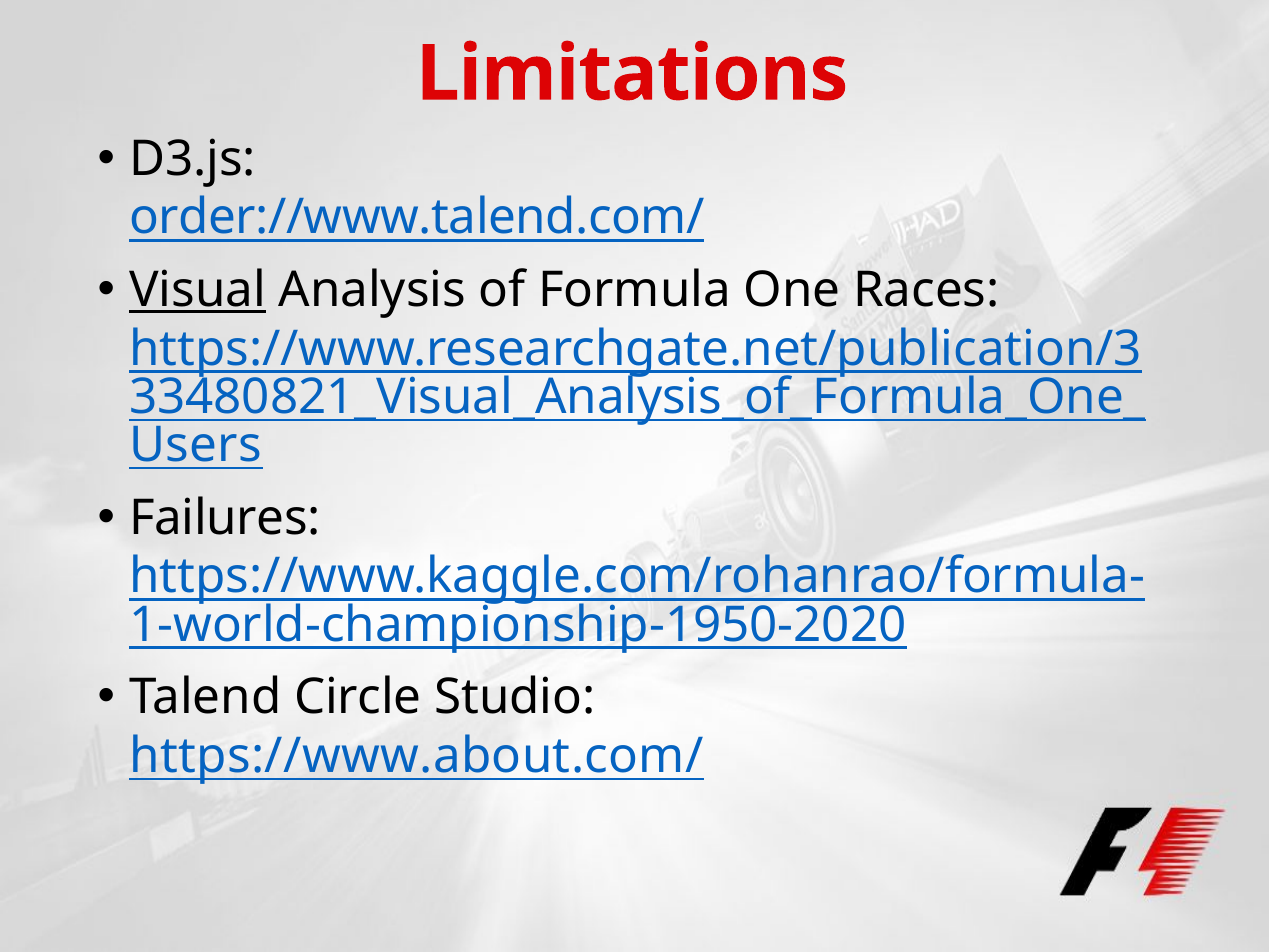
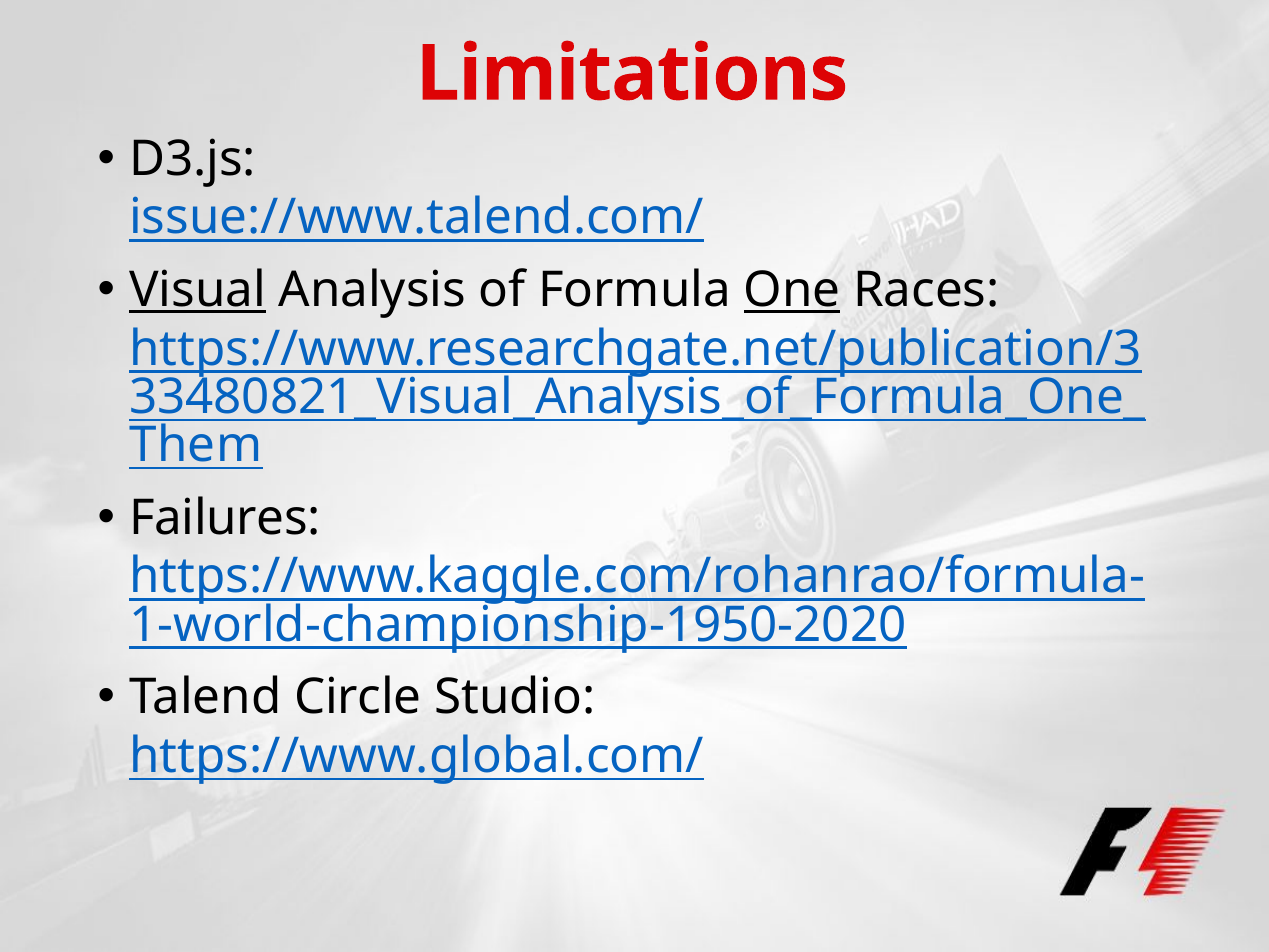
order://www.talend.com/: order://www.talend.com/ -> issue://www.talend.com/
One underline: none -> present
Users: Users -> Them
https://www.about.com/: https://www.about.com/ -> https://www.global.com/
